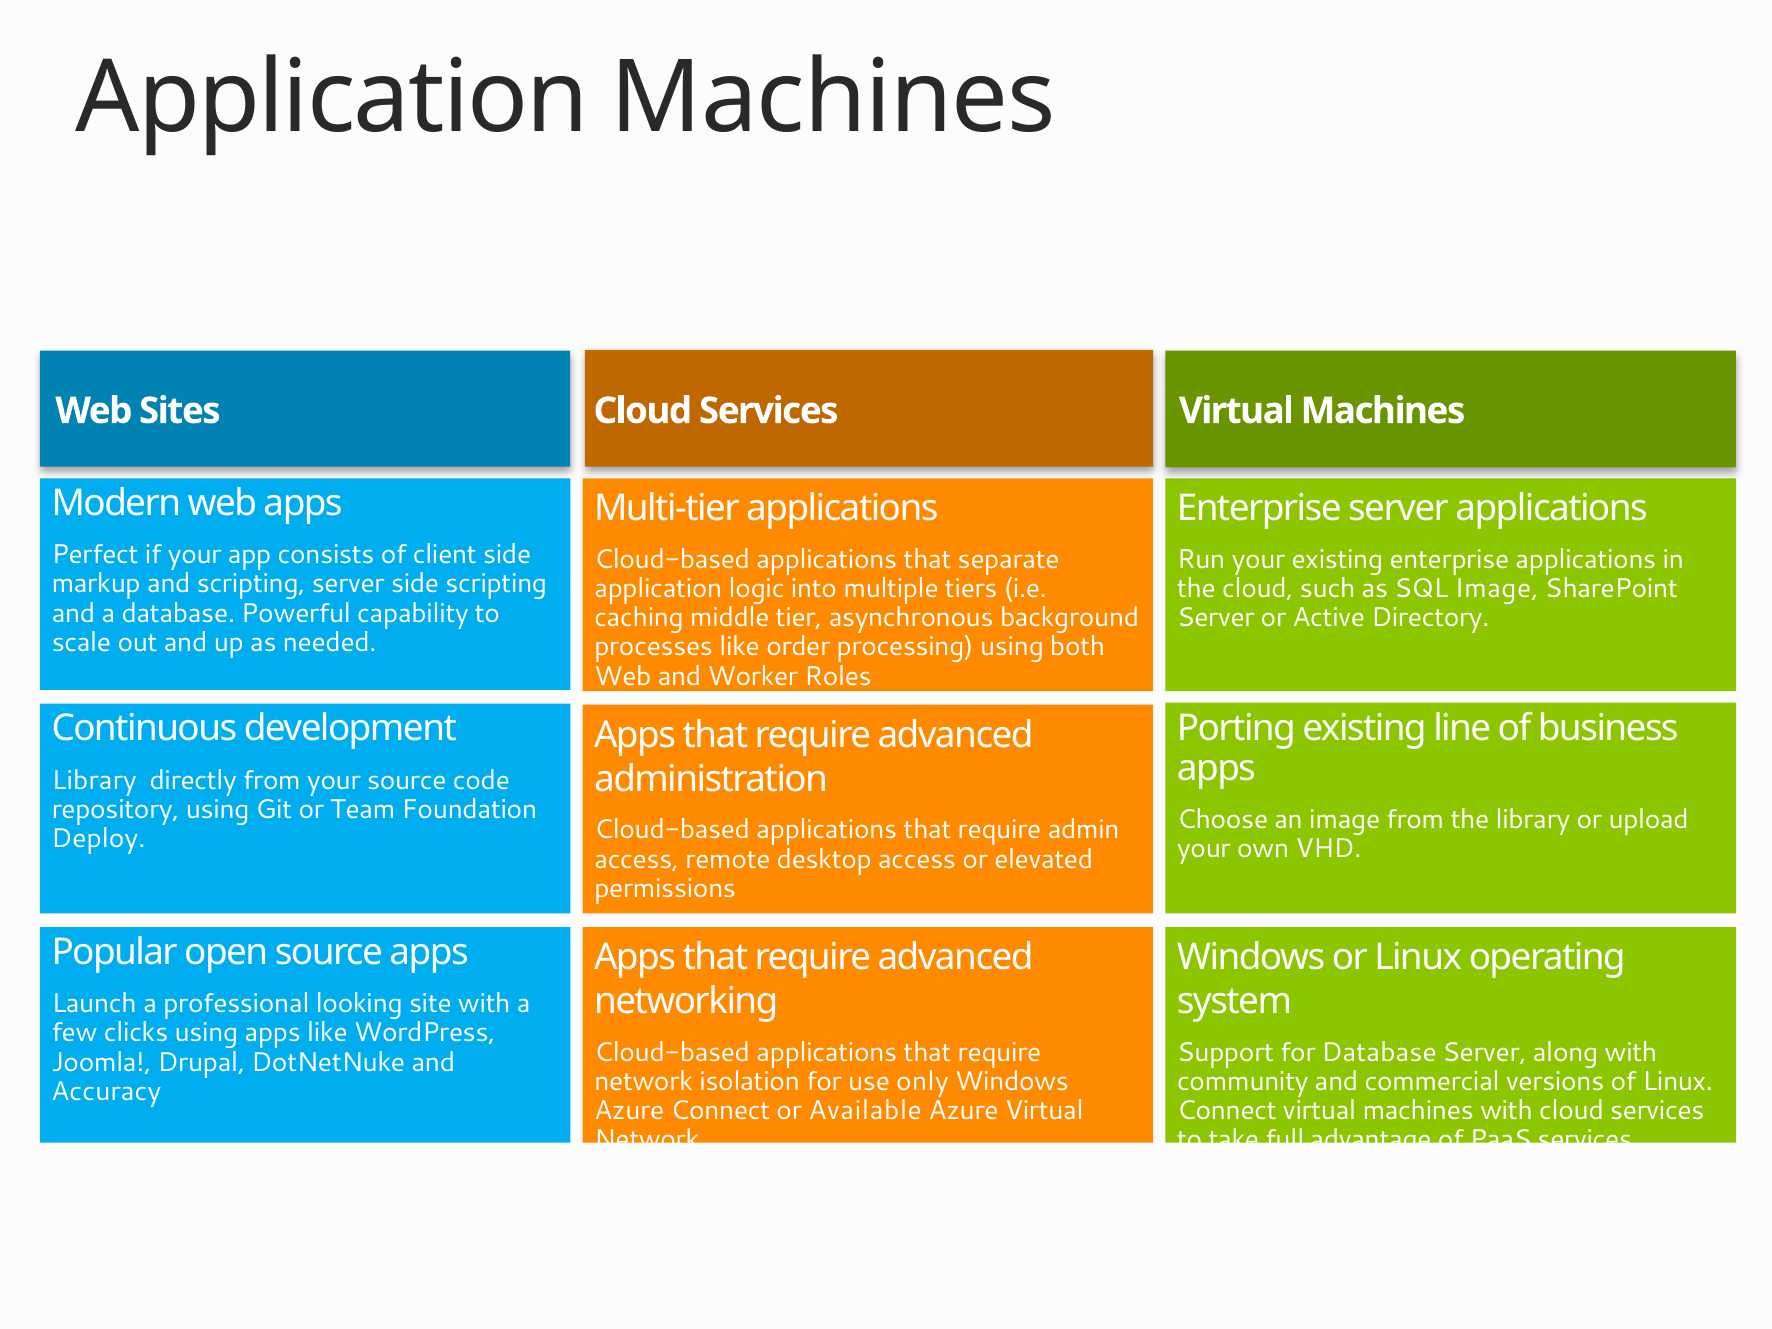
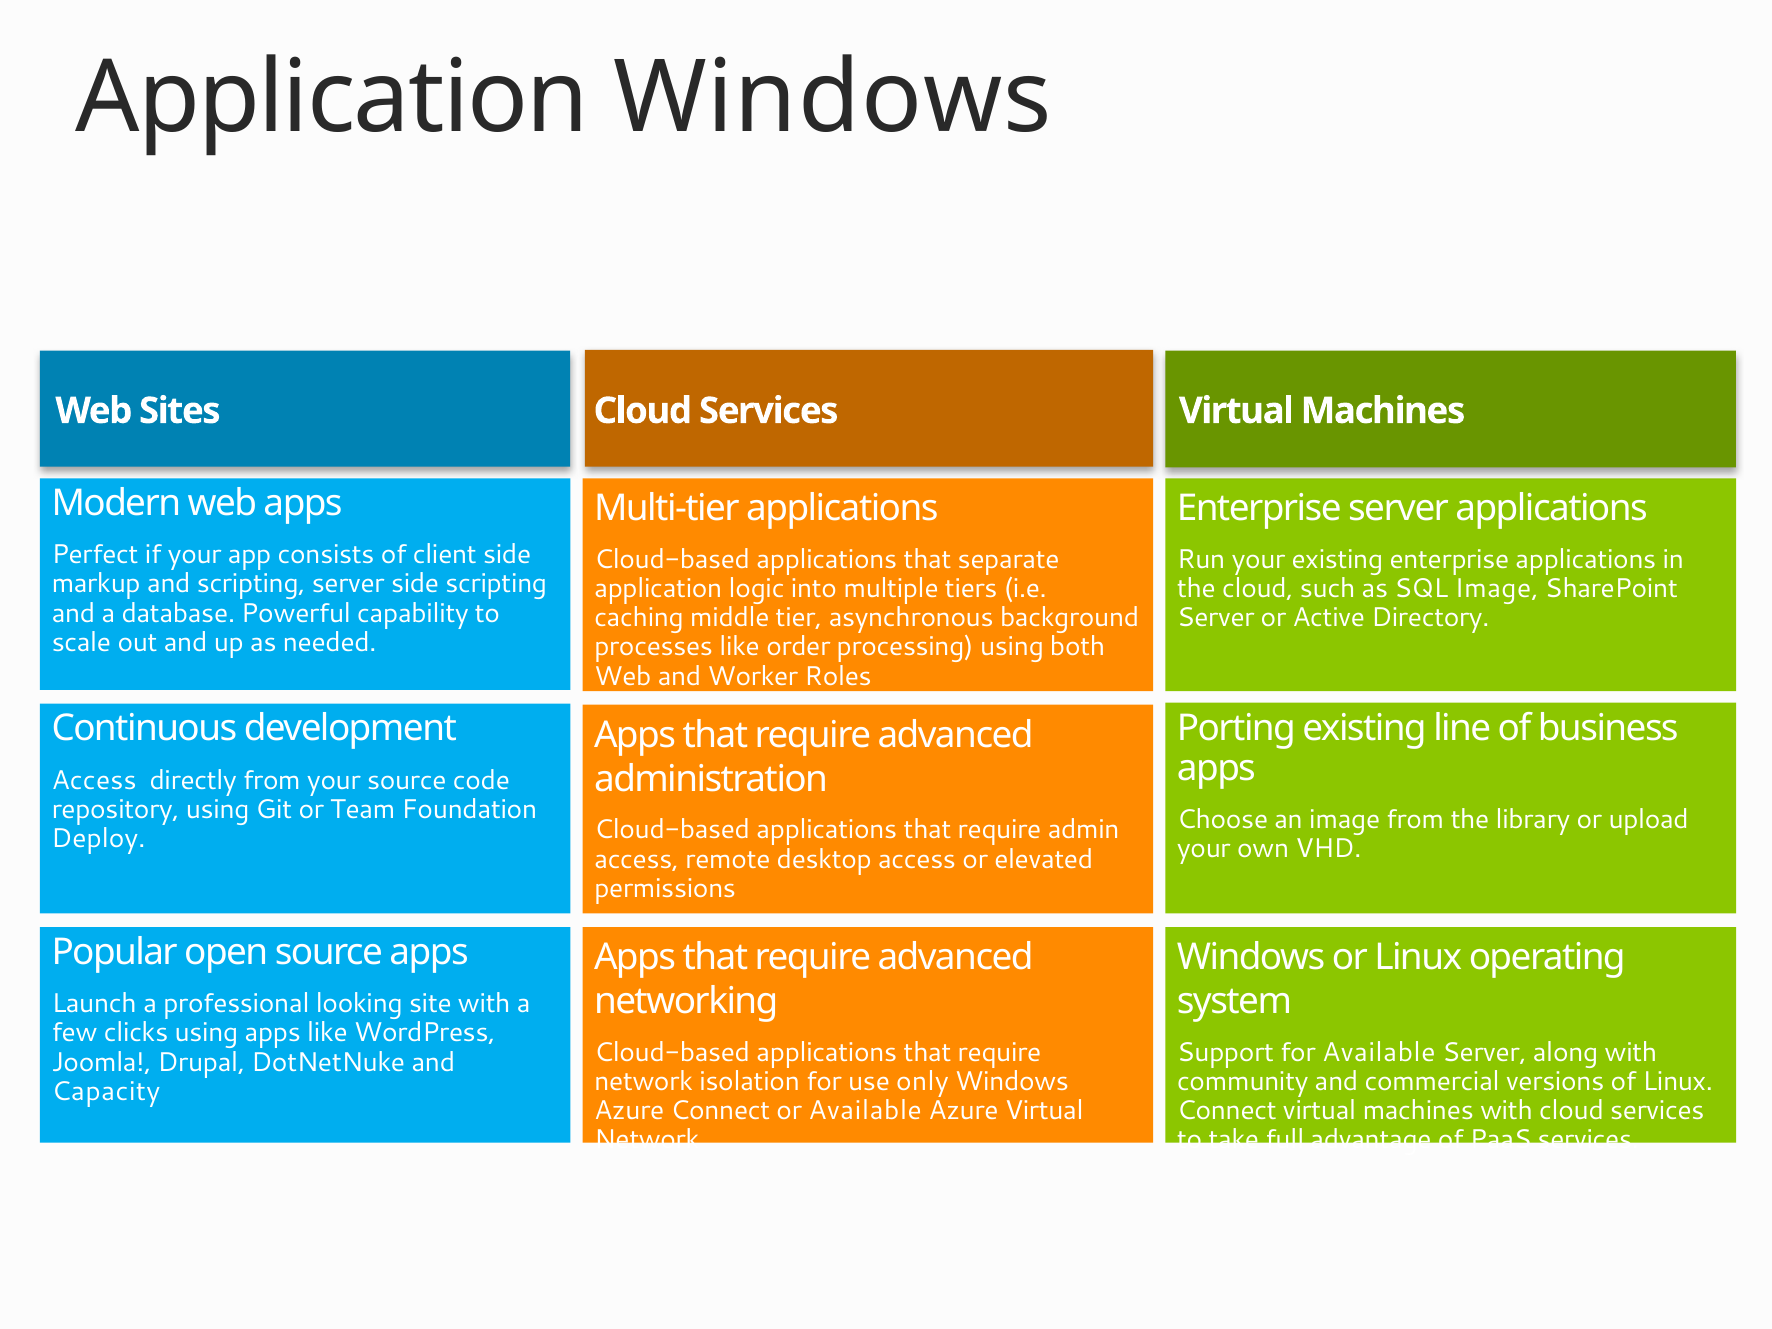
Application Machines: Machines -> Windows
Library at (94, 780): Library -> Access
for Database: Database -> Available
Accuracy: Accuracy -> Capacity
